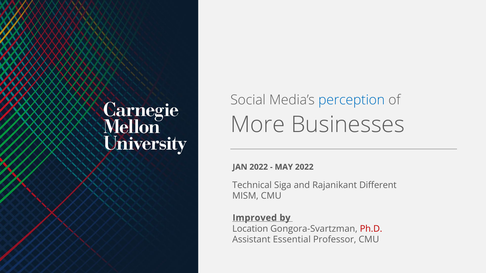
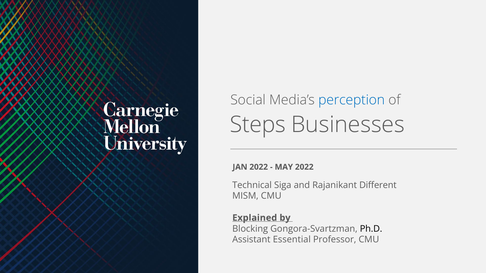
More: More -> Steps
Improved: Improved -> Explained
Location: Location -> Blocking
Ph.D colour: red -> black
